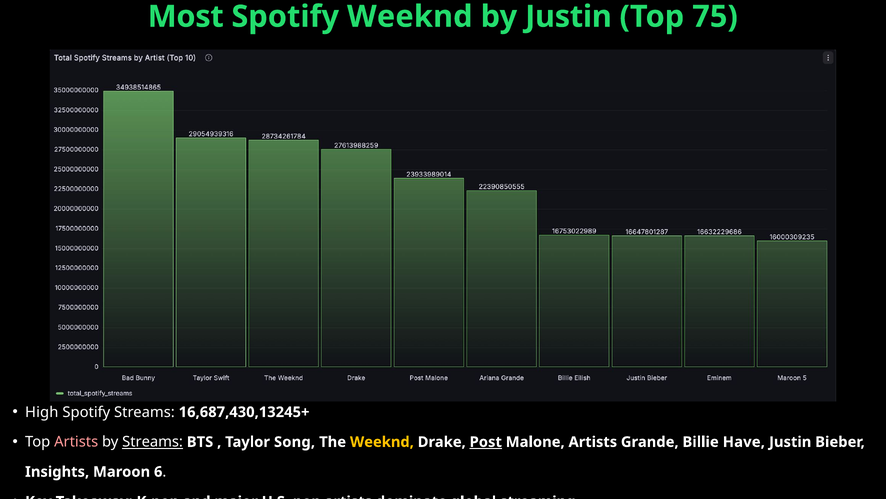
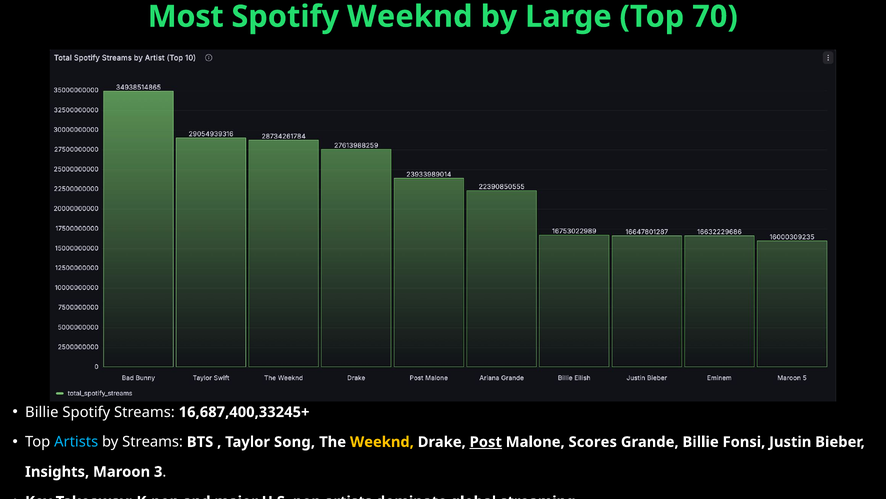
by Justin: Justin -> Large
75: 75 -> 70
High at (42, 412): High -> Billie
16,687,430,13245+: 16,687,430,13245+ -> 16,687,400,33245+
Artists at (76, 441) colour: pink -> light blue
Streams at (153, 441) underline: present -> none
Malone Artists: Artists -> Scores
Have: Have -> Fonsi
6: 6 -> 3
